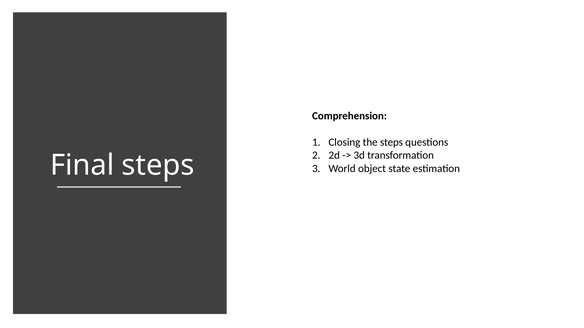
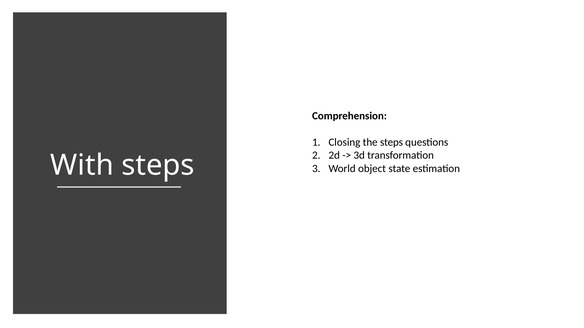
Final: Final -> With
